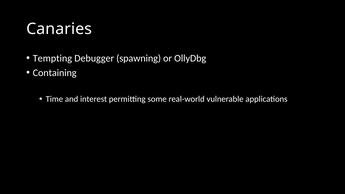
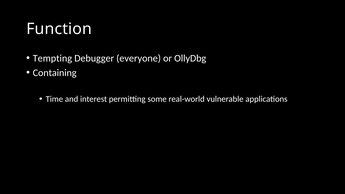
Canaries: Canaries -> Function
spawning: spawning -> everyone
